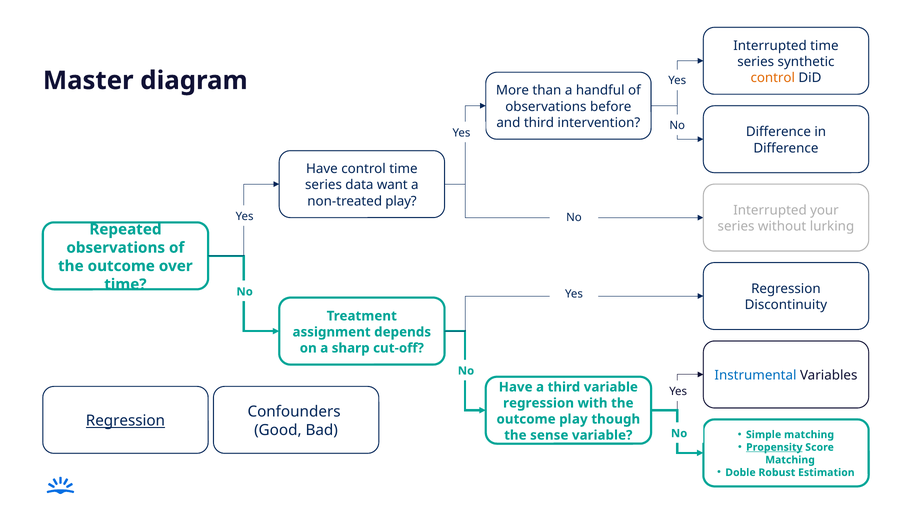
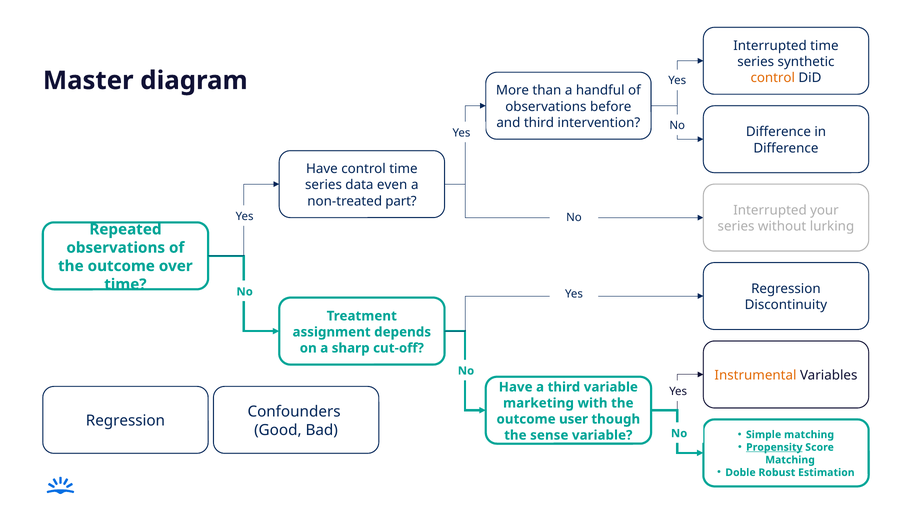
want: want -> even
non-treated play: play -> part
Instrumental colour: blue -> orange
regression at (539, 403): regression -> marketing
Regression at (125, 421) underline: present -> none
outcome play: play -> user
